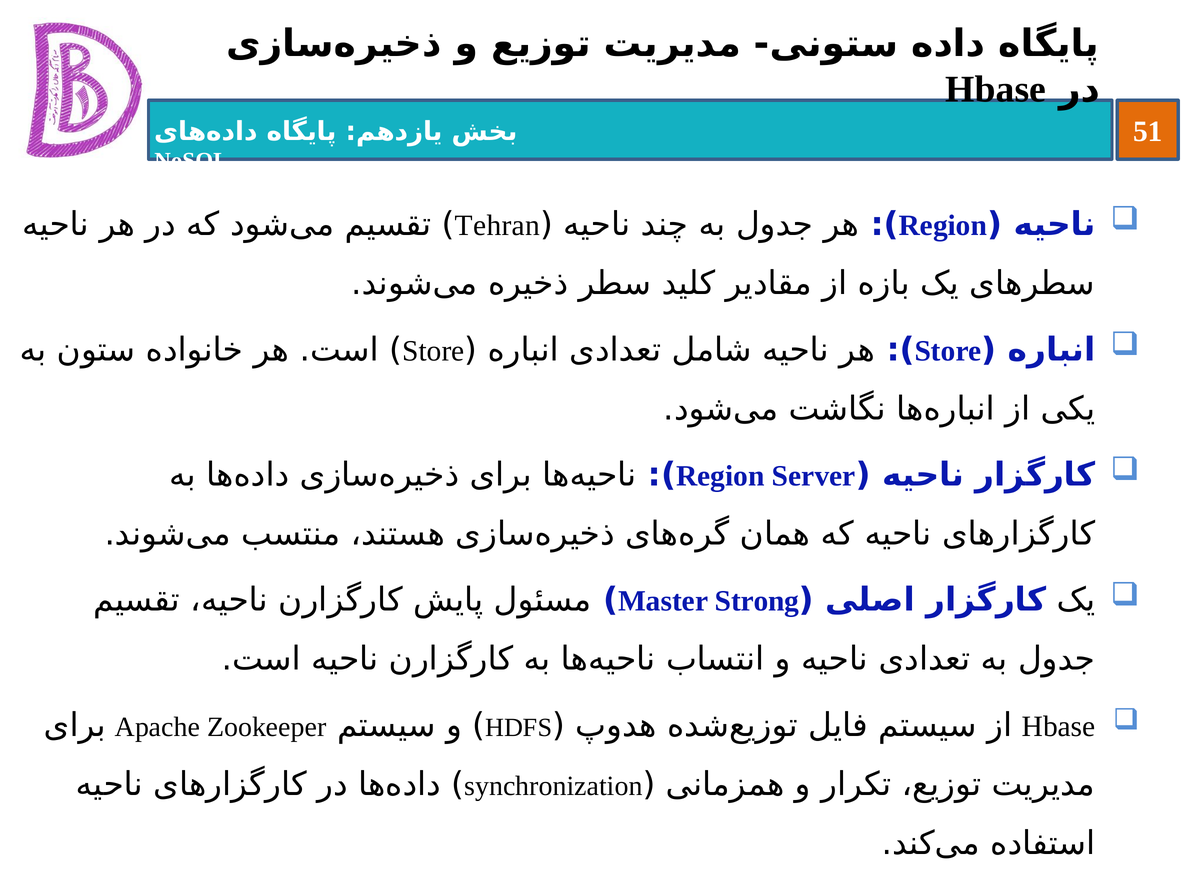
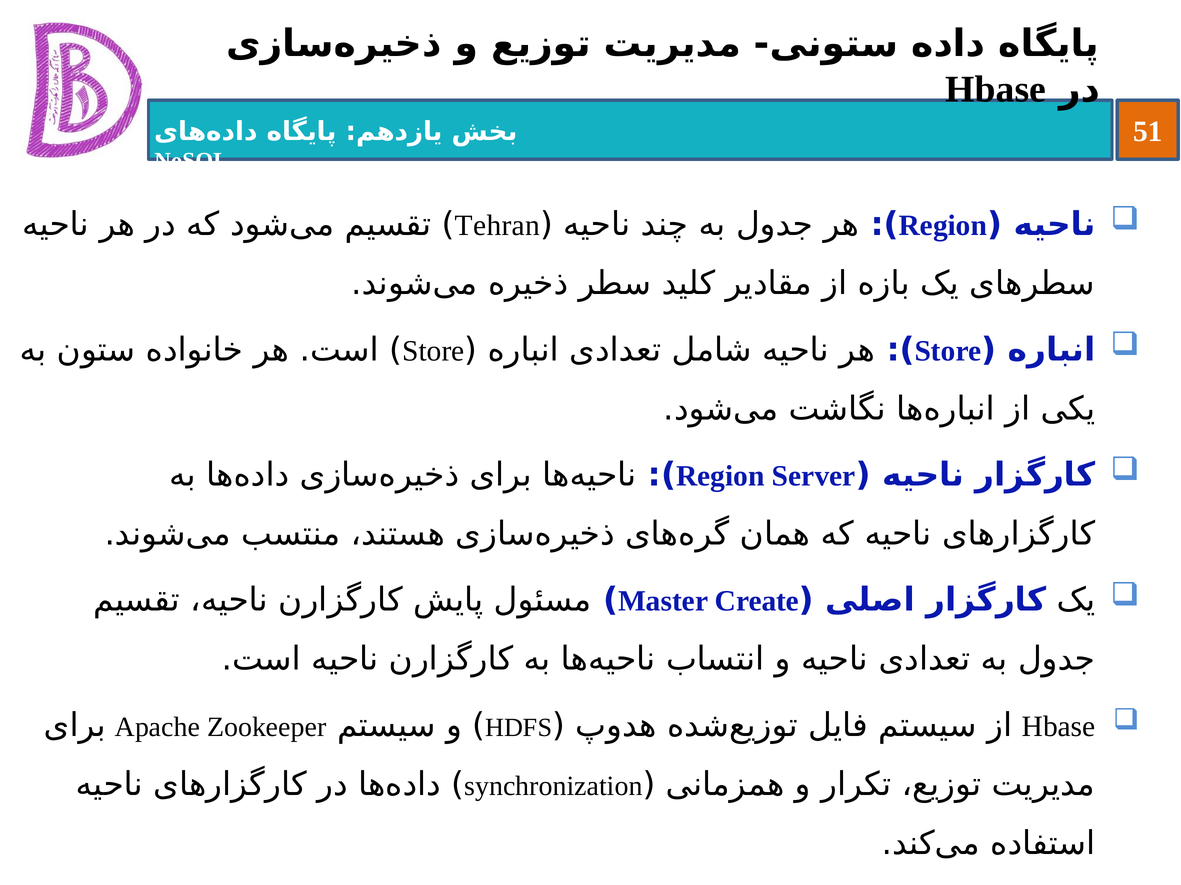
Strong: Strong -> Create
